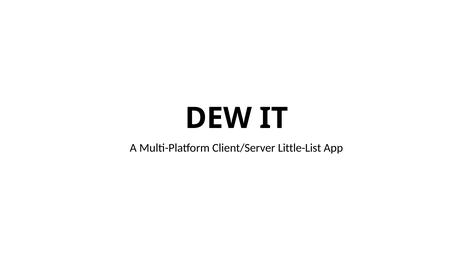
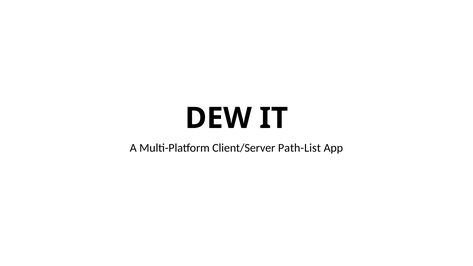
Little-List: Little-List -> Path-List
